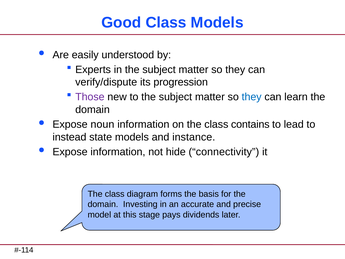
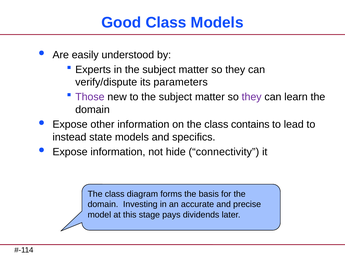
progression: progression -> parameters
they at (252, 97) colour: blue -> purple
noun: noun -> other
instance: instance -> specifics
